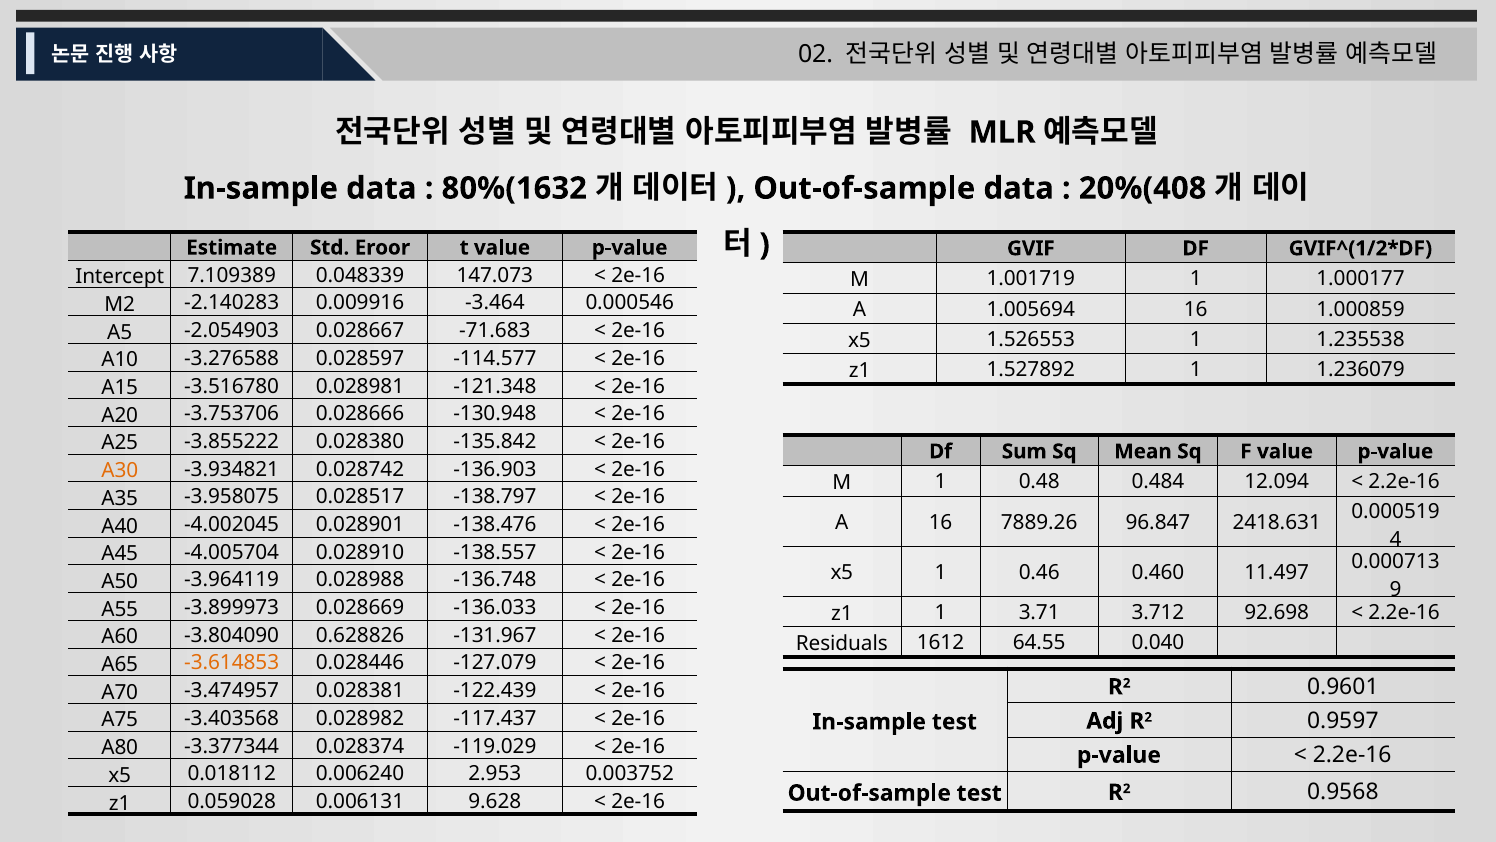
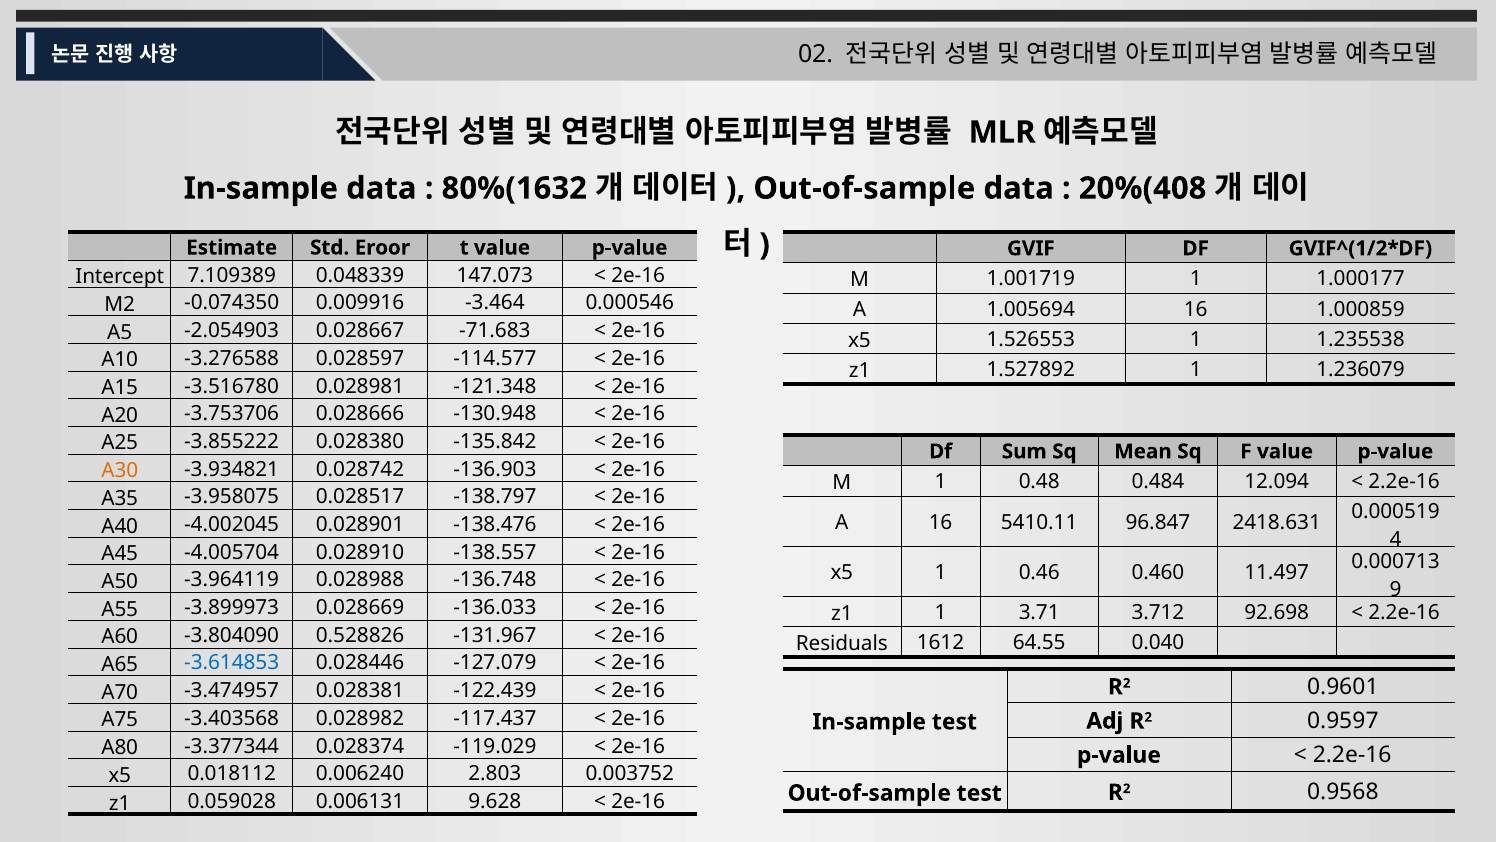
-2.140283: -2.140283 -> -0.074350
7889.26: 7889.26 -> 5410.11
0.628826: 0.628826 -> 0.528826
-3.614853 colour: orange -> blue
2.953: 2.953 -> 2.803
